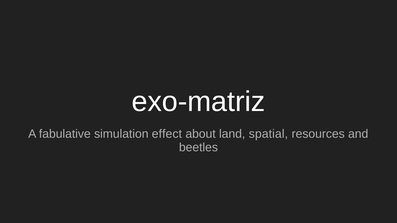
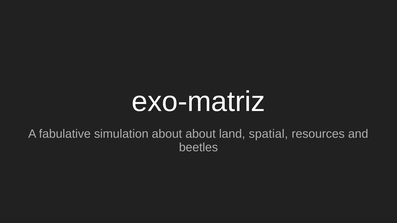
simulation effect: effect -> about
